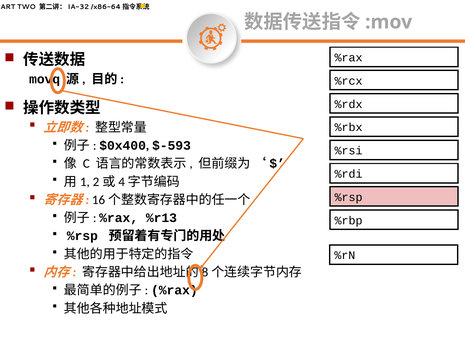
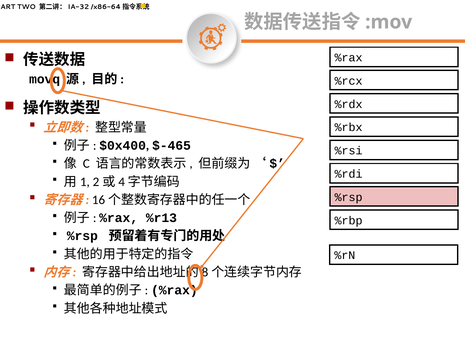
$-593: $-593 -> $-465
